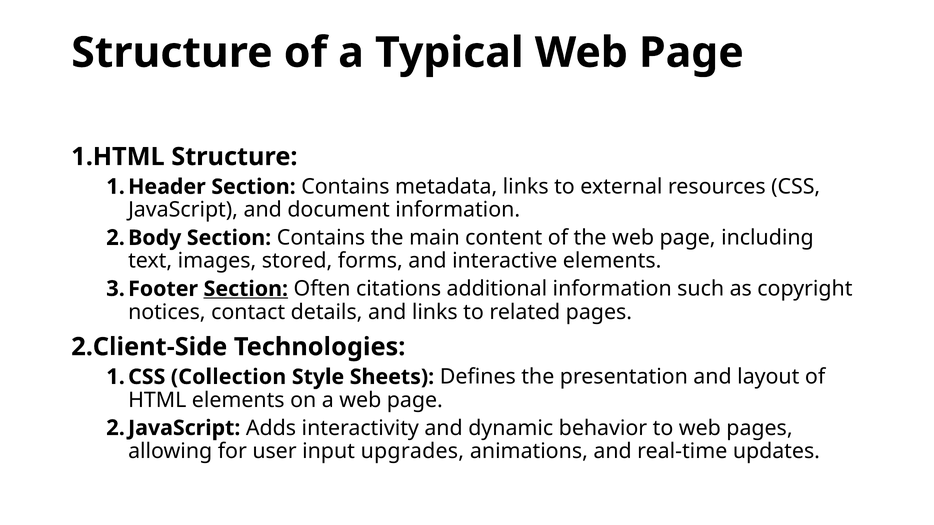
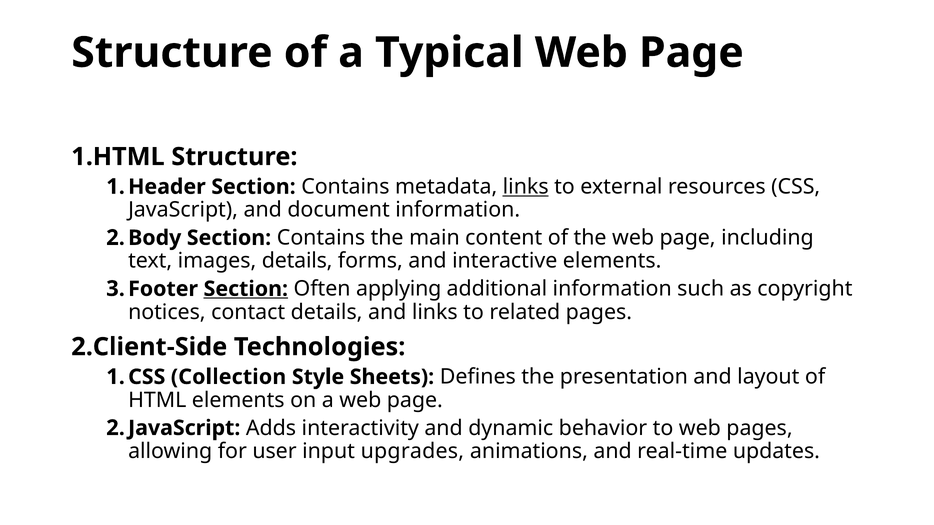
links at (526, 187) underline: none -> present
images stored: stored -> details
citations: citations -> applying
